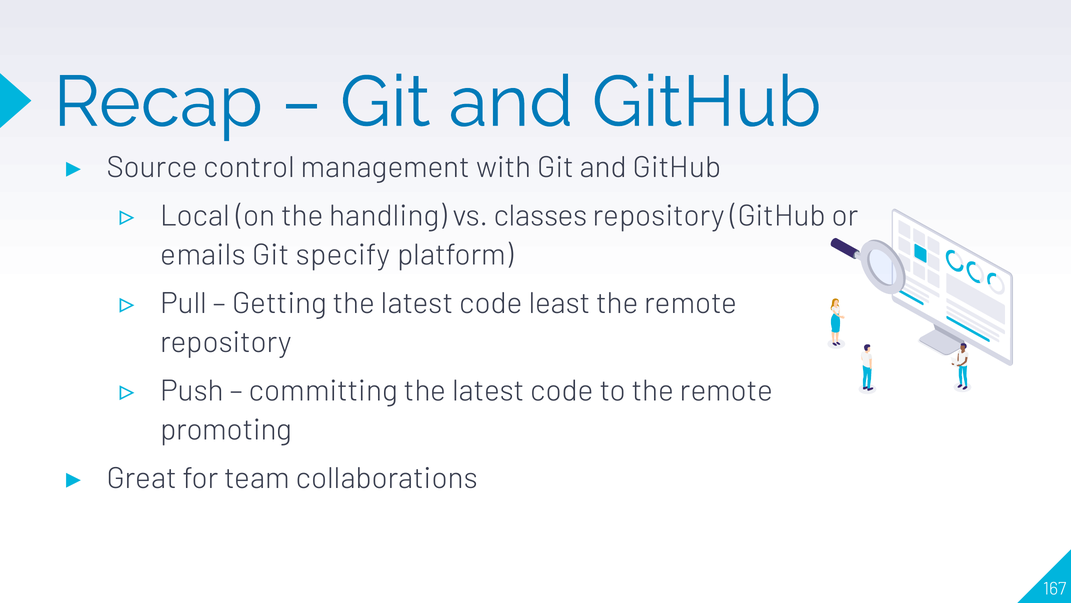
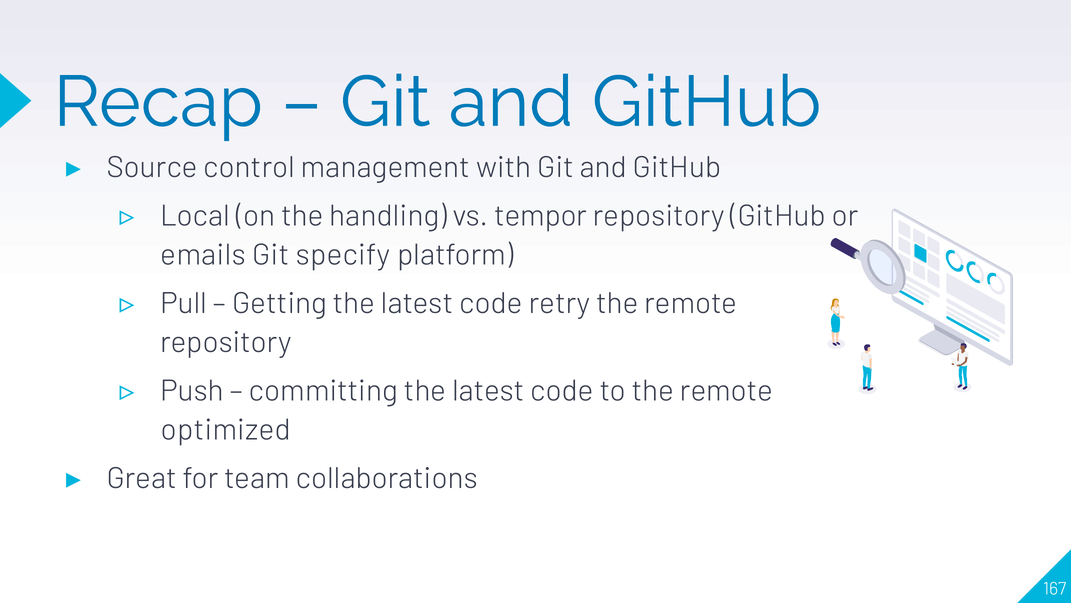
classes: classes -> tempor
least: least -> retry
promoting: promoting -> optimized
